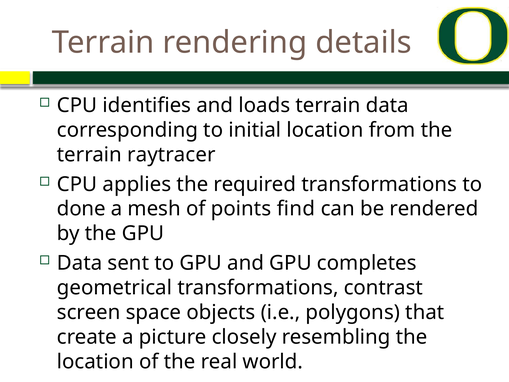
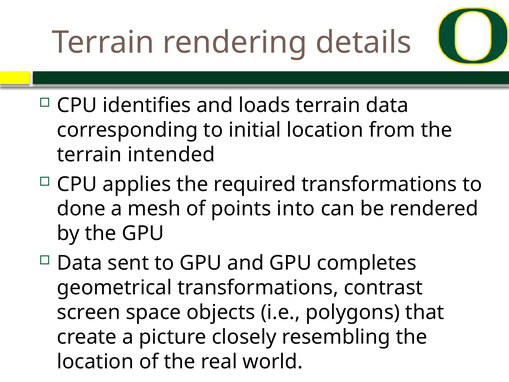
raytracer: raytracer -> intended
find: find -> into
